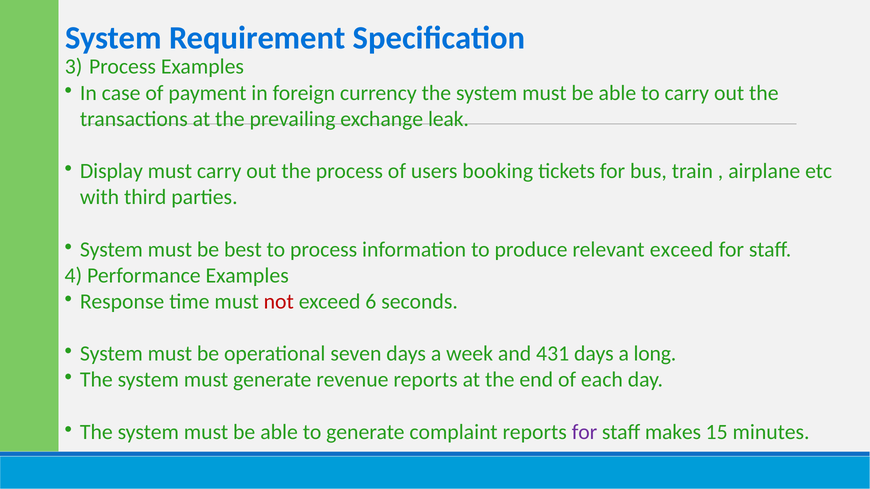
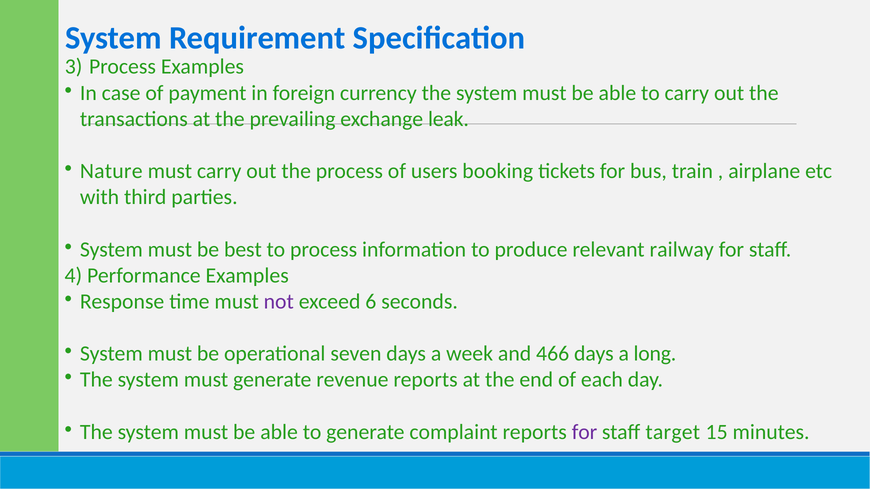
Display: Display -> Nature
relevant exceed: exceed -> railway
not colour: red -> purple
431: 431 -> 466
makes: makes -> target
